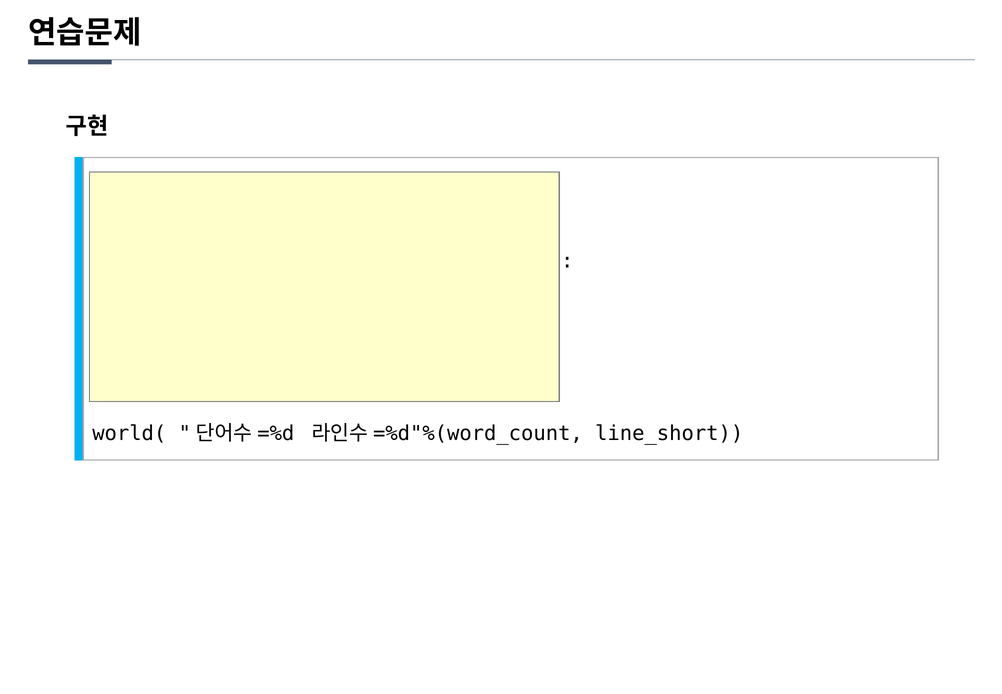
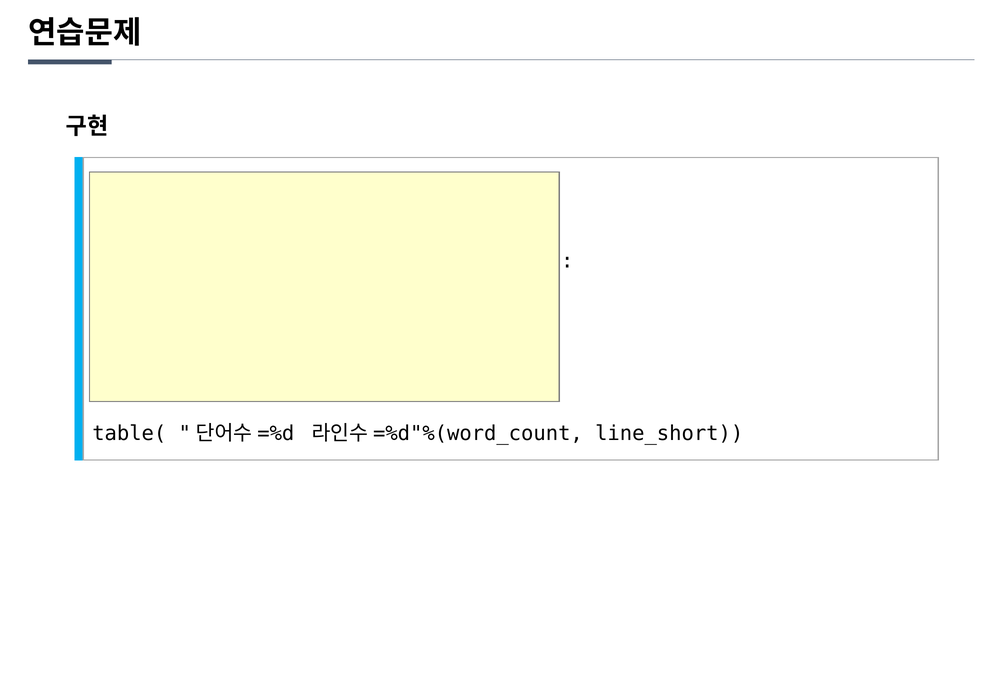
world(: world( -> table(
